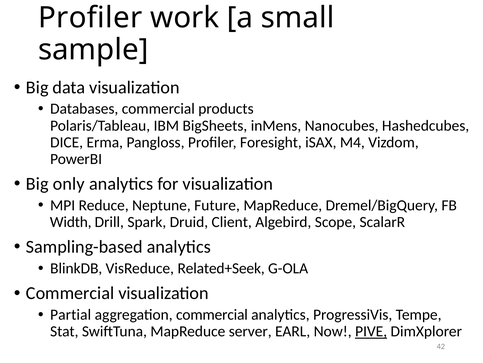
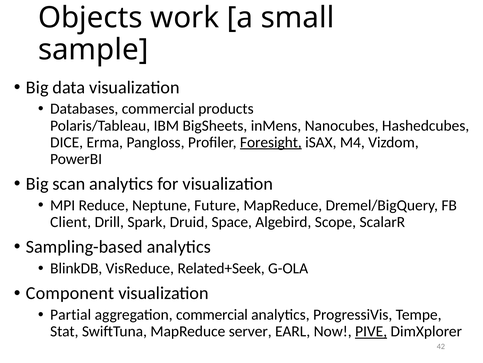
Profiler at (90, 18): Profiler -> Objects
Foresight underline: none -> present
only: only -> scan
Width: Width -> Client
Client: Client -> Space
Commercial at (70, 293): Commercial -> Component
